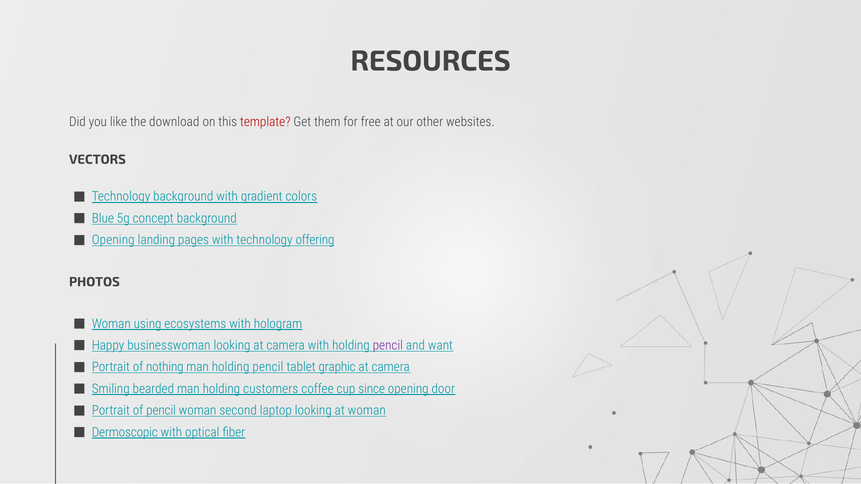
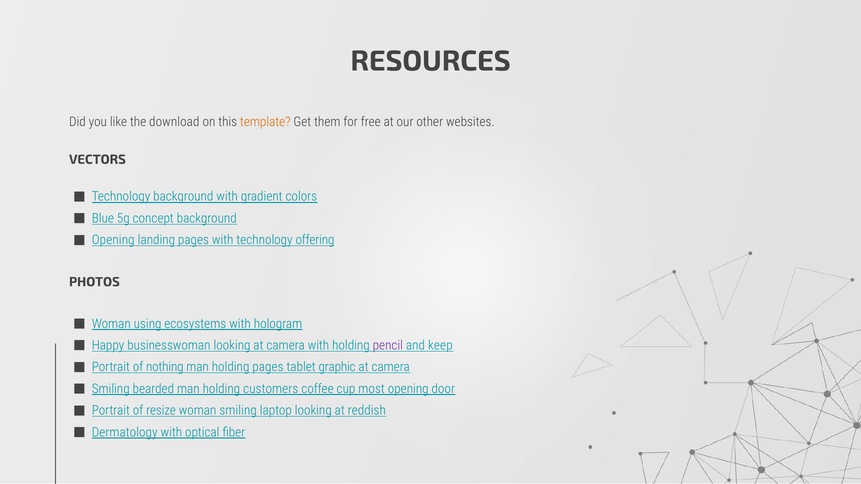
template colour: red -> orange
want: want -> keep
man holding pencil: pencil -> pages
since: since -> most
of pencil: pencil -> resize
woman second: second -> smiling
at woman: woman -> reddish
Dermoscopic: Dermoscopic -> Dermatology
